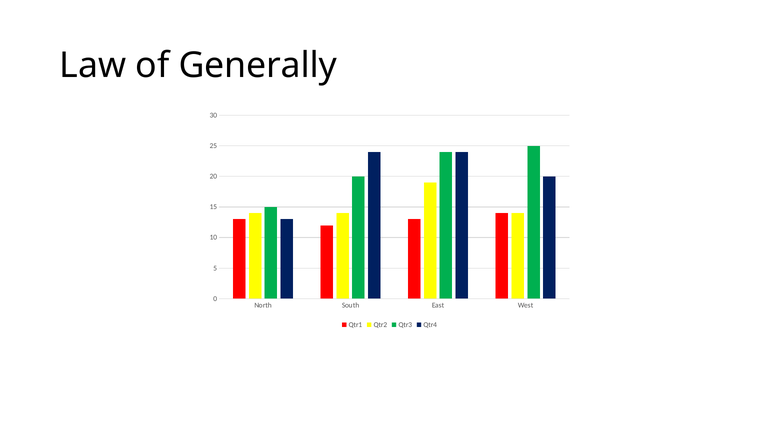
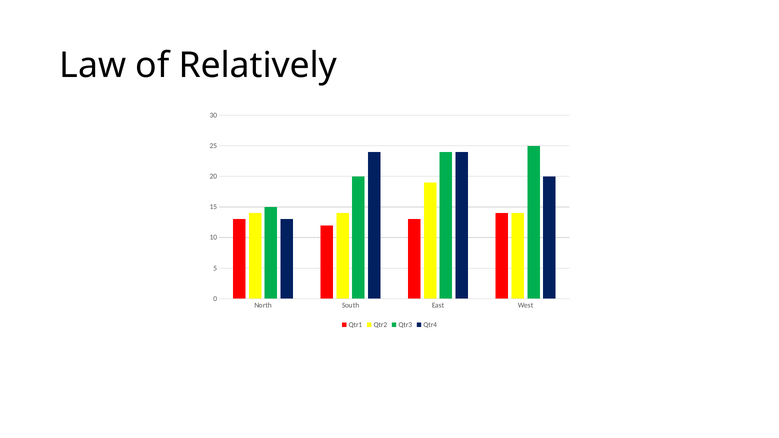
Generally: Generally -> Relatively
